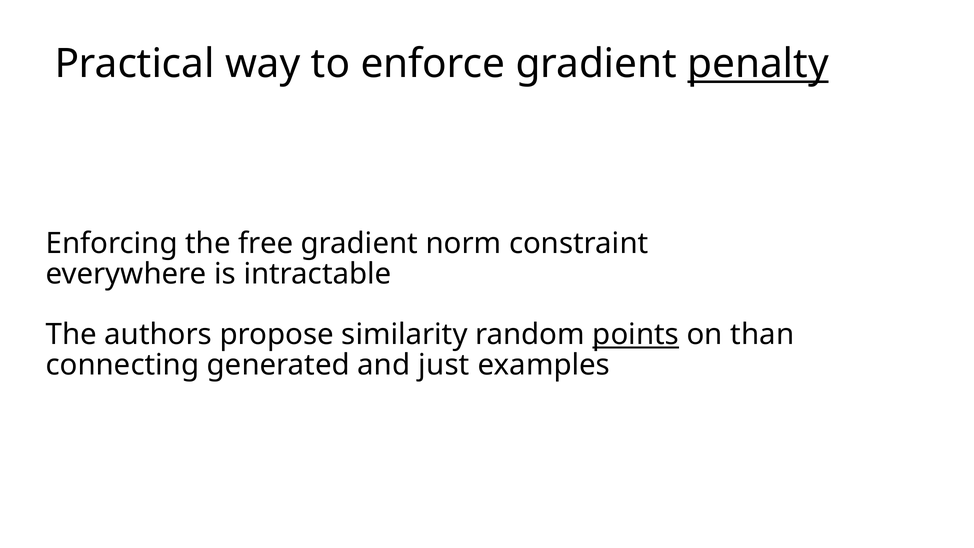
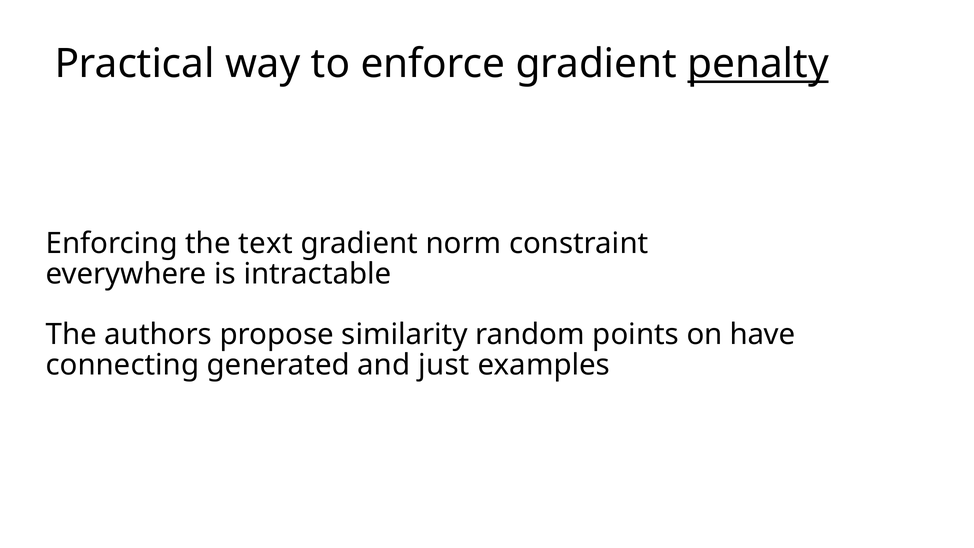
free: free -> text
points underline: present -> none
than: than -> have
